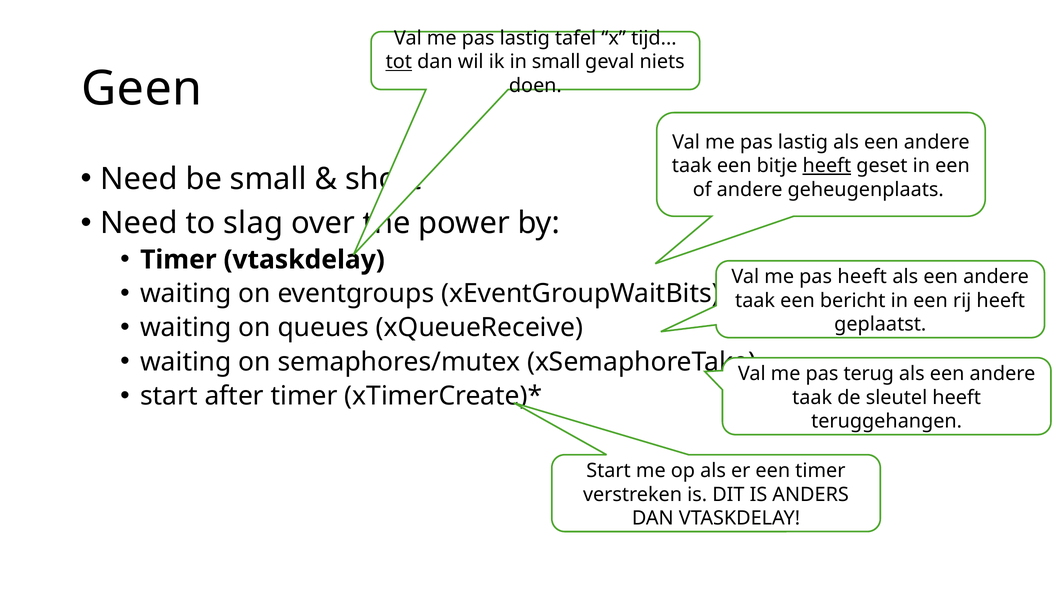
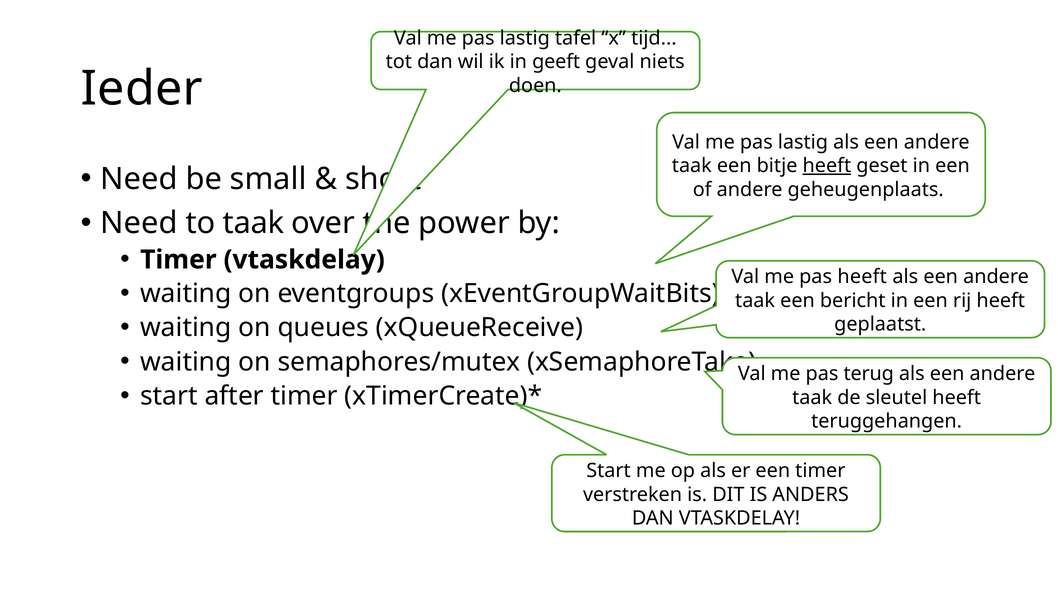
tot underline: present -> none
in small: small -> geeft
Geen: Geen -> Ieder
to slag: slag -> taak
